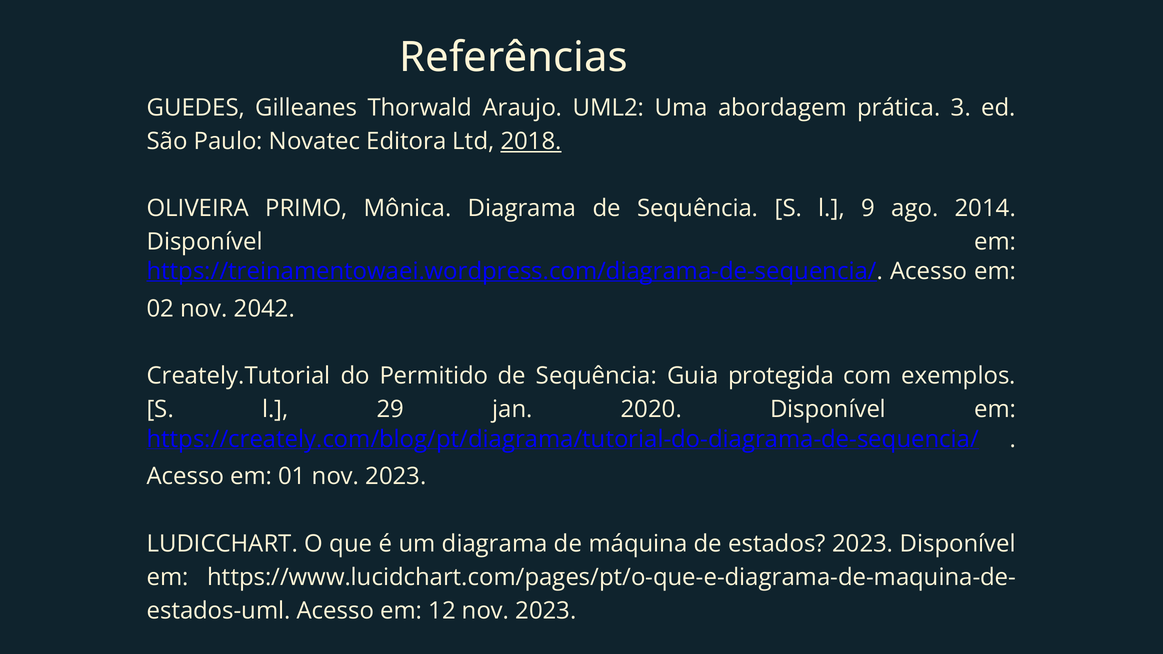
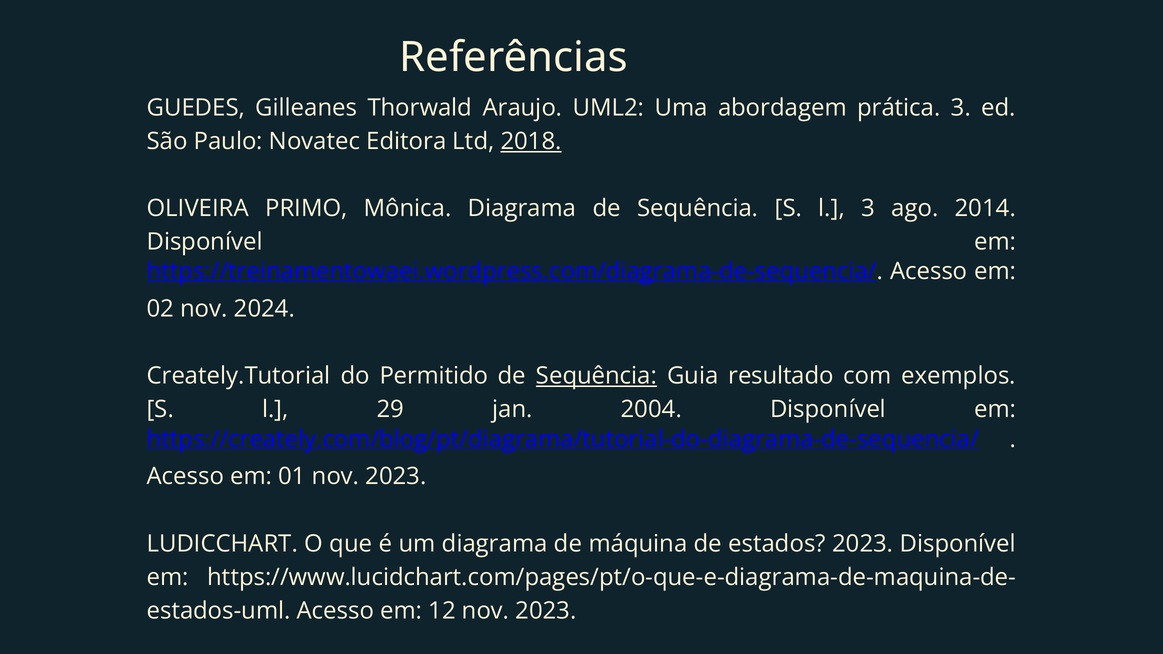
l 9: 9 -> 3
2042: 2042 -> 2024
Sequência at (597, 376) underline: none -> present
protegida: protegida -> resultado
2020: 2020 -> 2004
